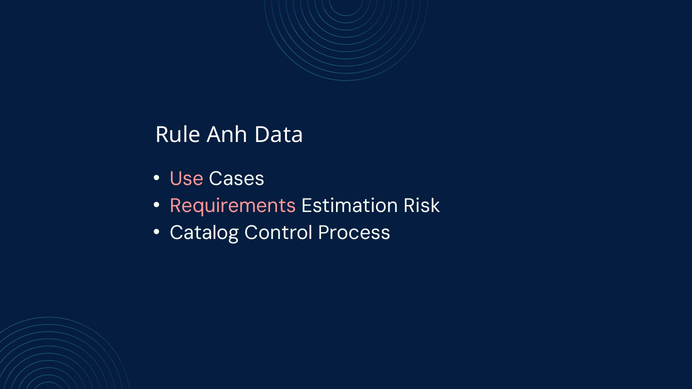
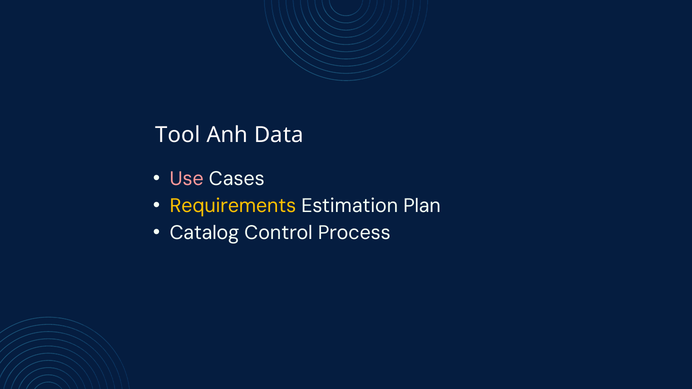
Rule: Rule -> Tool
Requirements colour: pink -> yellow
Risk: Risk -> Plan
